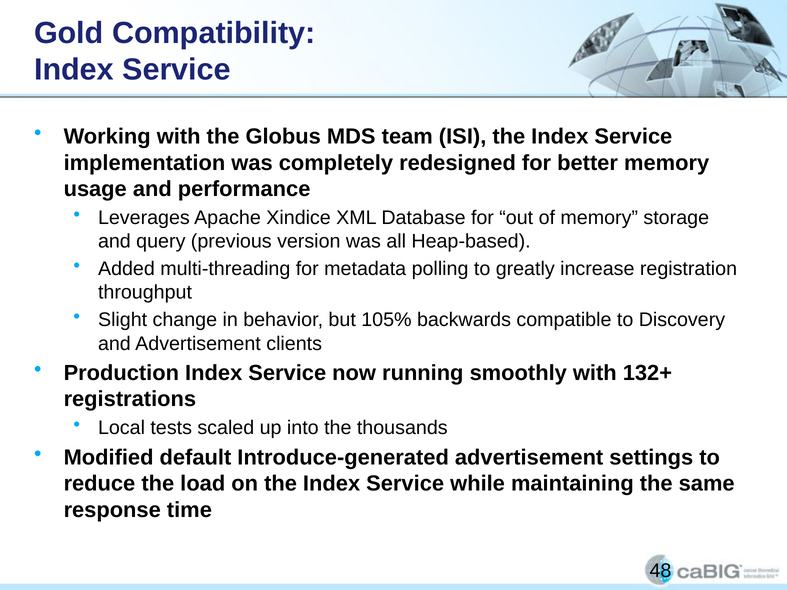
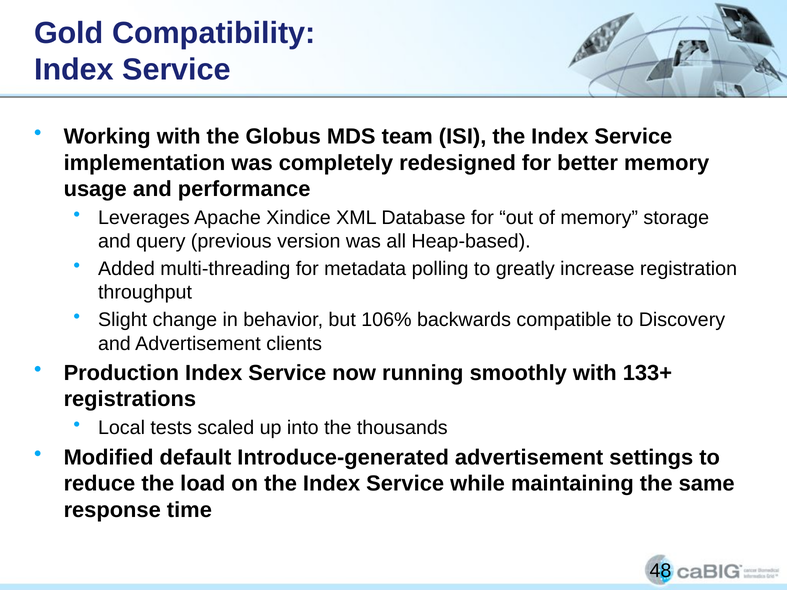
105%: 105% -> 106%
132+: 132+ -> 133+
